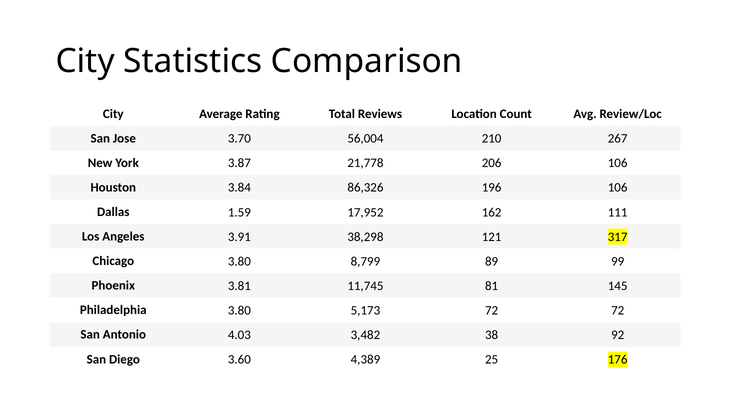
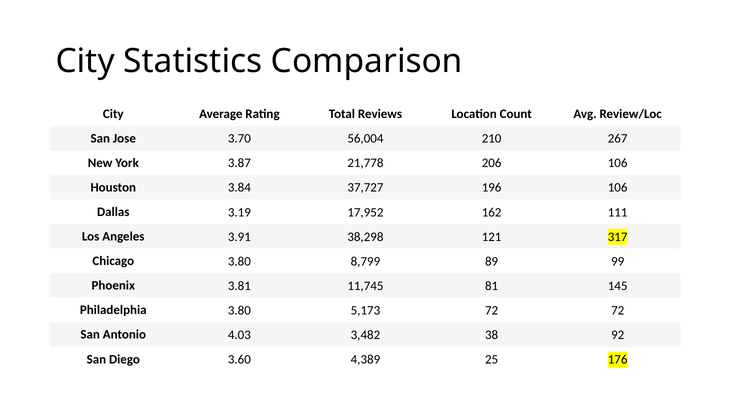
86,326: 86,326 -> 37,727
1.59: 1.59 -> 3.19
